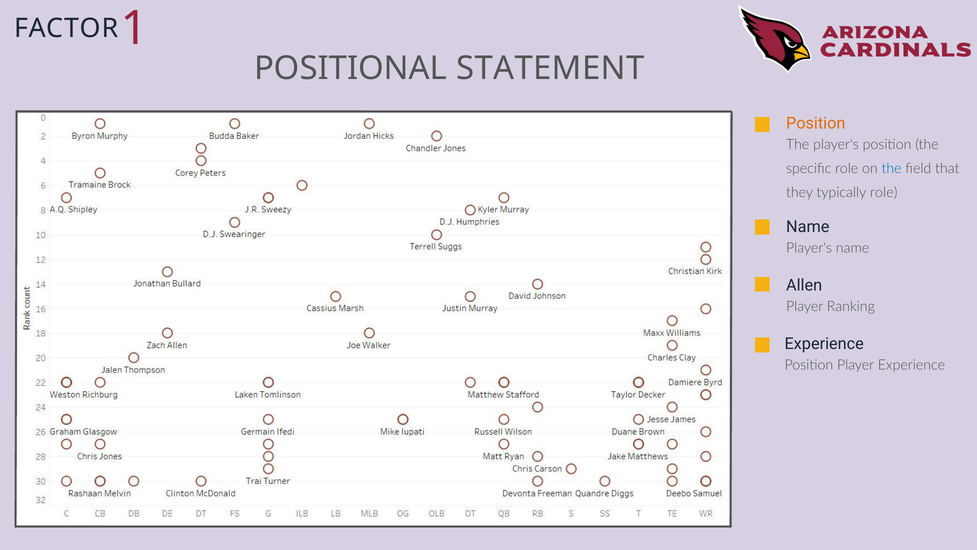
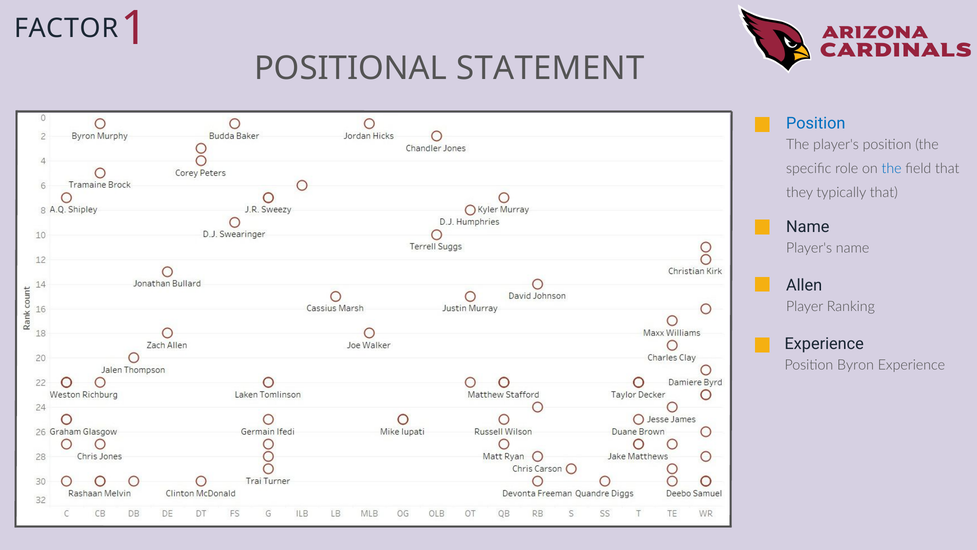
Position at (816, 123) colour: orange -> blue
typically role: role -> that
Position Player: Player -> Byron
